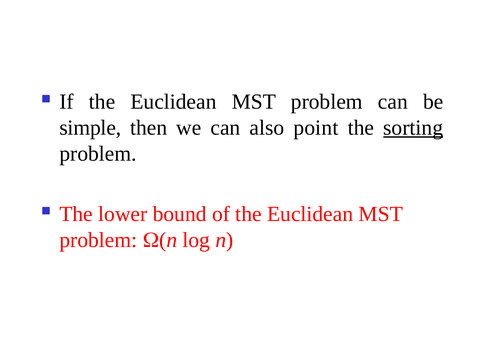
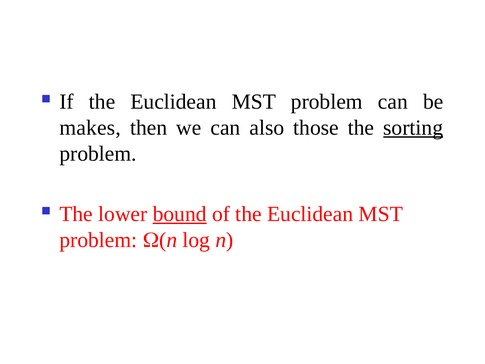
simple: simple -> makes
point: point -> those
bound underline: none -> present
